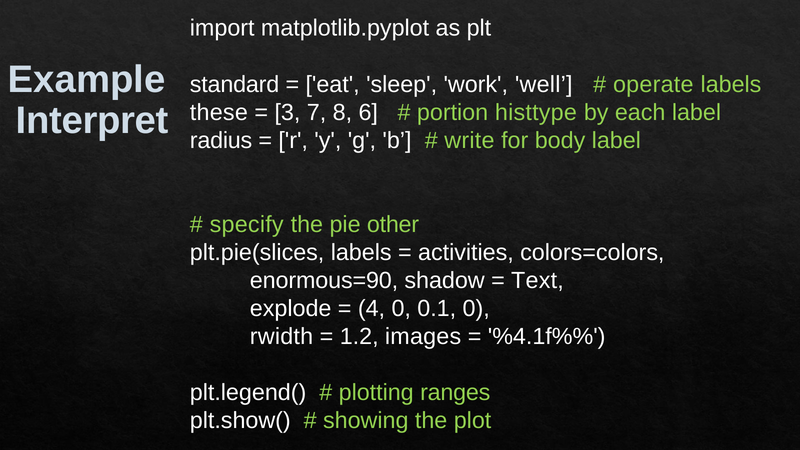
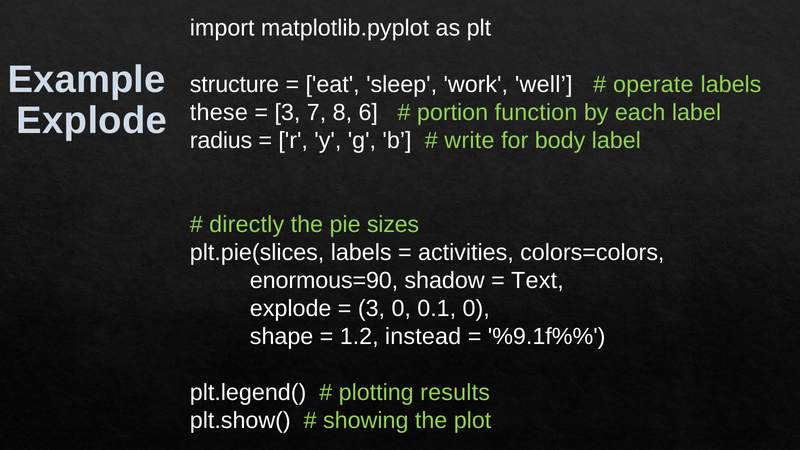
standard: standard -> structure
histtype: histtype -> function
Interpret at (92, 121): Interpret -> Explode
specify: specify -> directly
other: other -> sizes
4 at (371, 308): 4 -> 3
rwidth: rwidth -> shape
images: images -> instead
%4.1f%%: %4.1f%% -> %9.1f%%
ranges: ranges -> results
